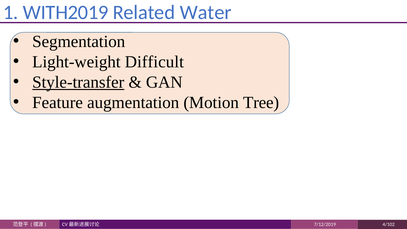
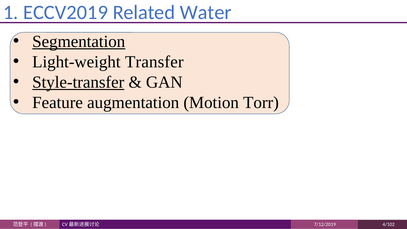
WITH2019: WITH2019 -> ECCV2019
Segmentation underline: none -> present
Difficult: Difficult -> Transfer
Tree: Tree -> Torr
